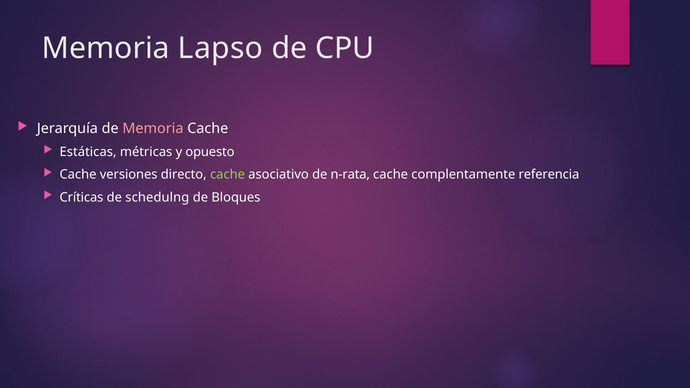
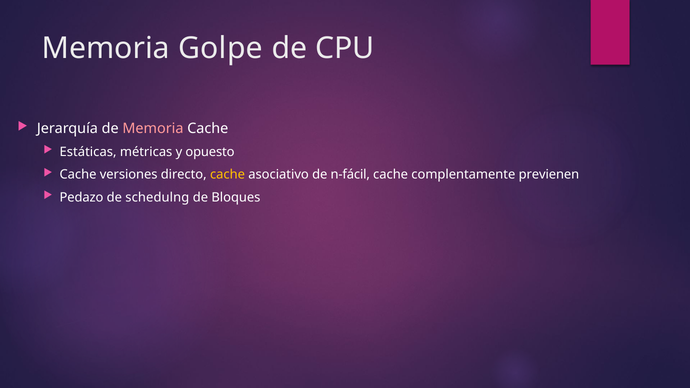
Lapso: Lapso -> Golpe
cache at (227, 175) colour: light green -> yellow
n-rata: n-rata -> n-fácil
referencia: referencia -> previenen
Críticas: Críticas -> Pedazo
